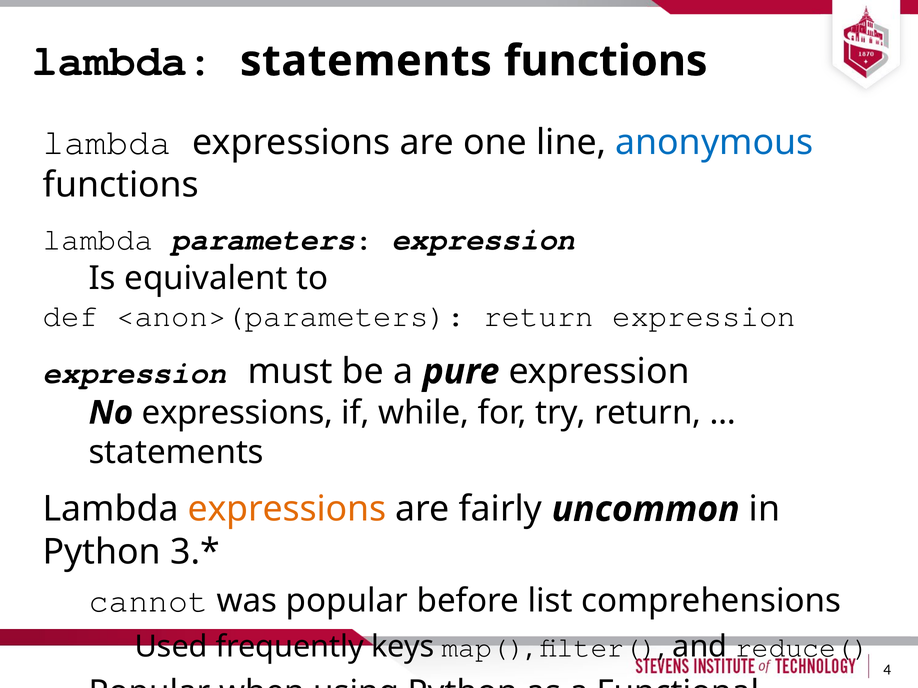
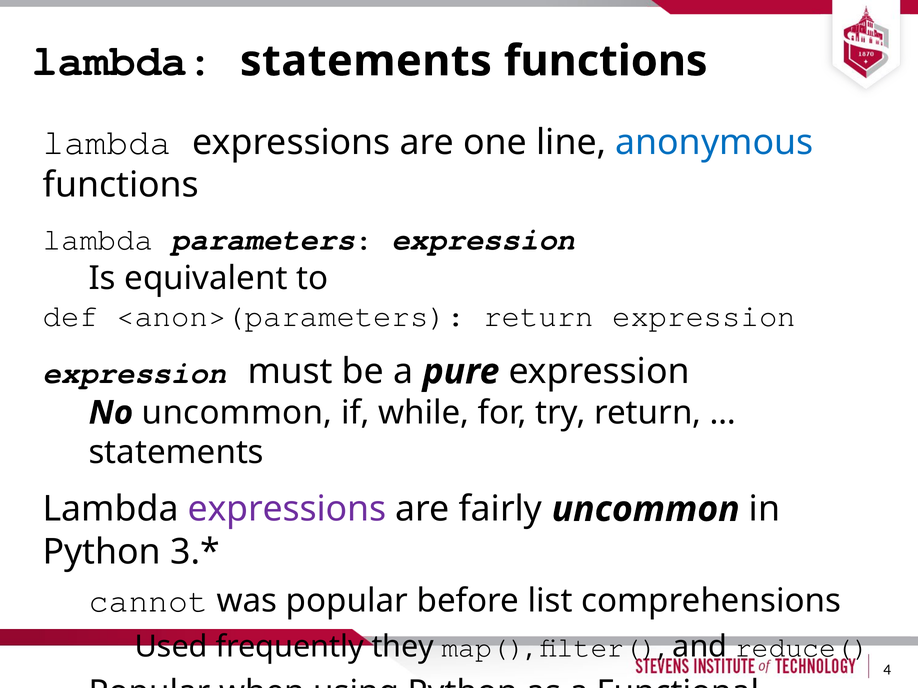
No expressions: expressions -> uncommon
expressions at (287, 510) colour: orange -> purple
keys: keys -> they
